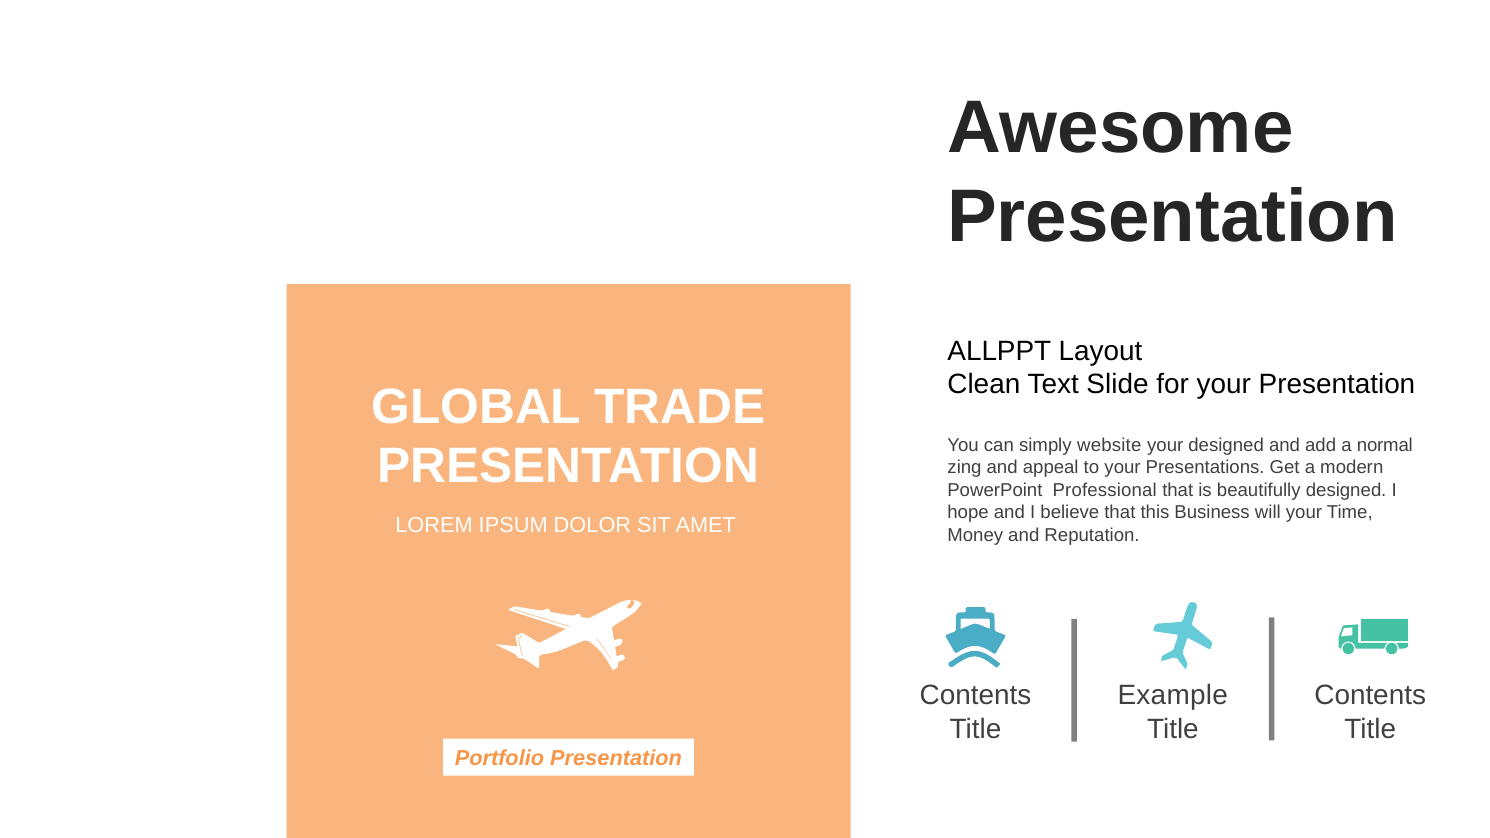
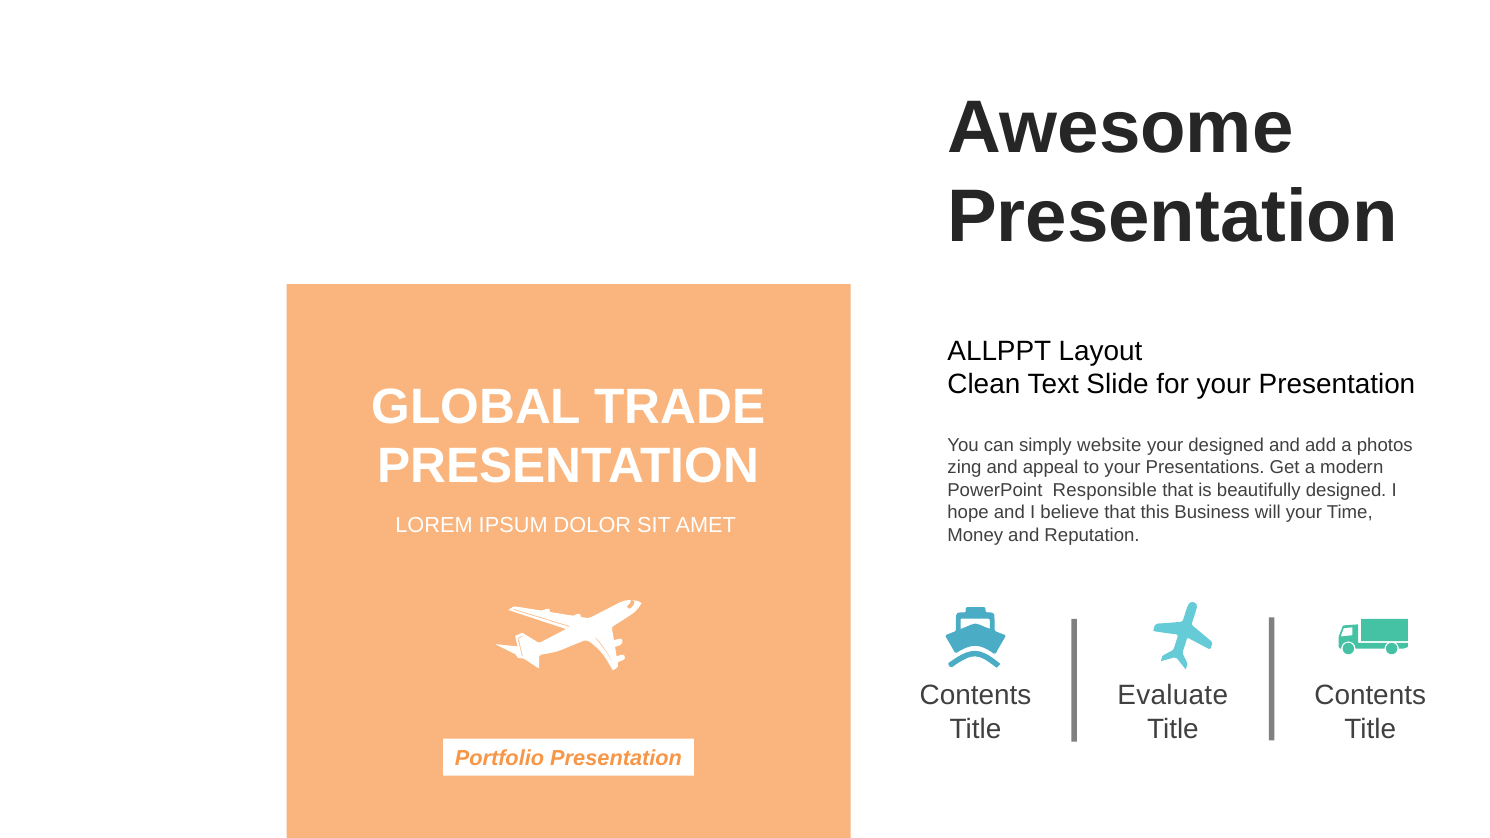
normal: normal -> photos
Professional: Professional -> Responsible
Example: Example -> Evaluate
